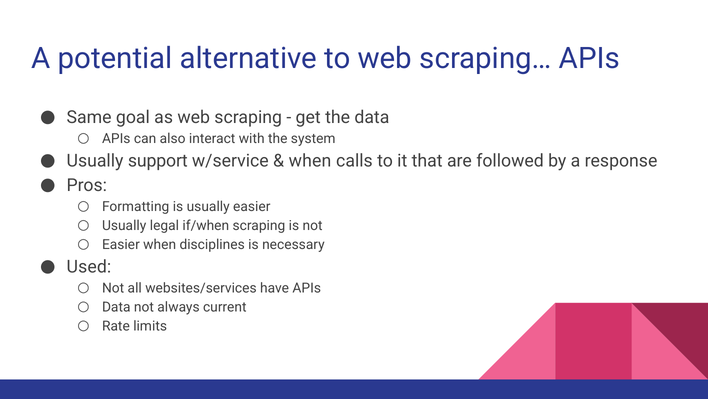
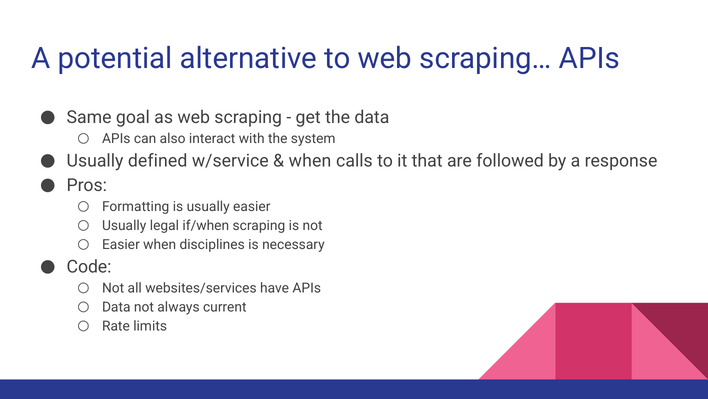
support: support -> defined
Used: Used -> Code
